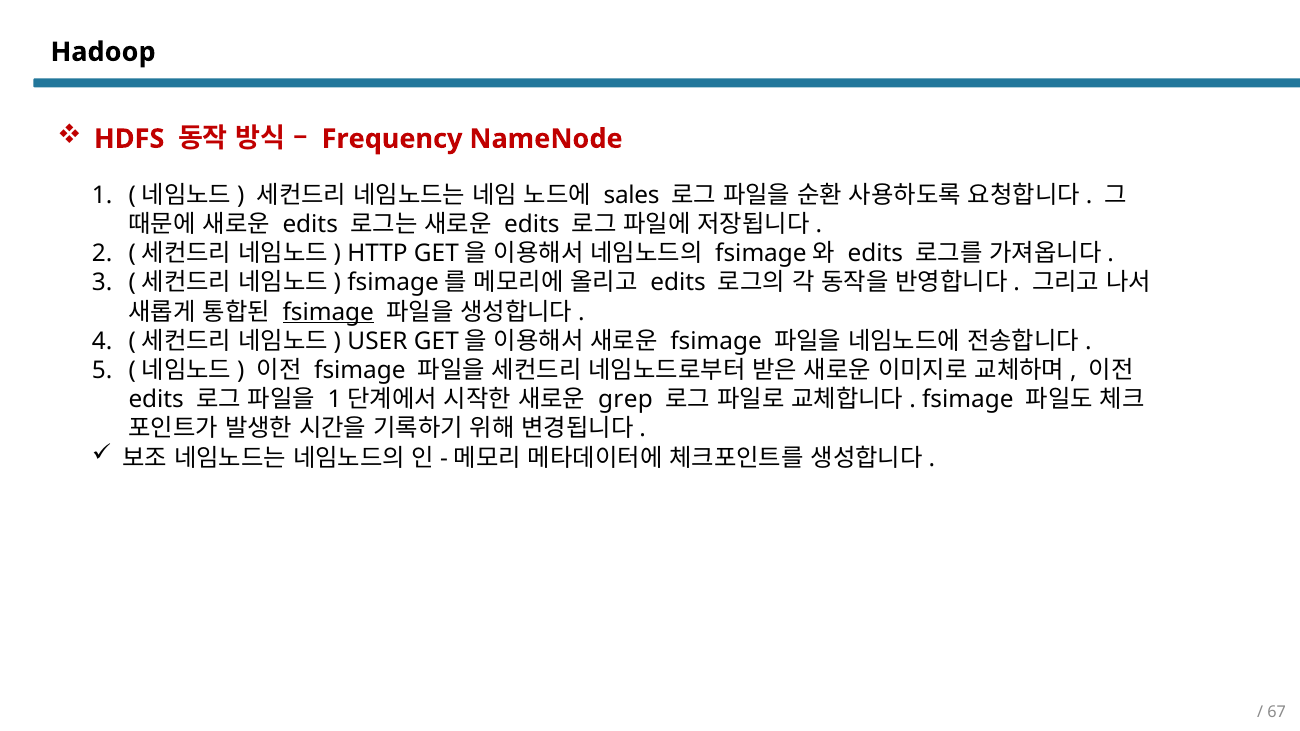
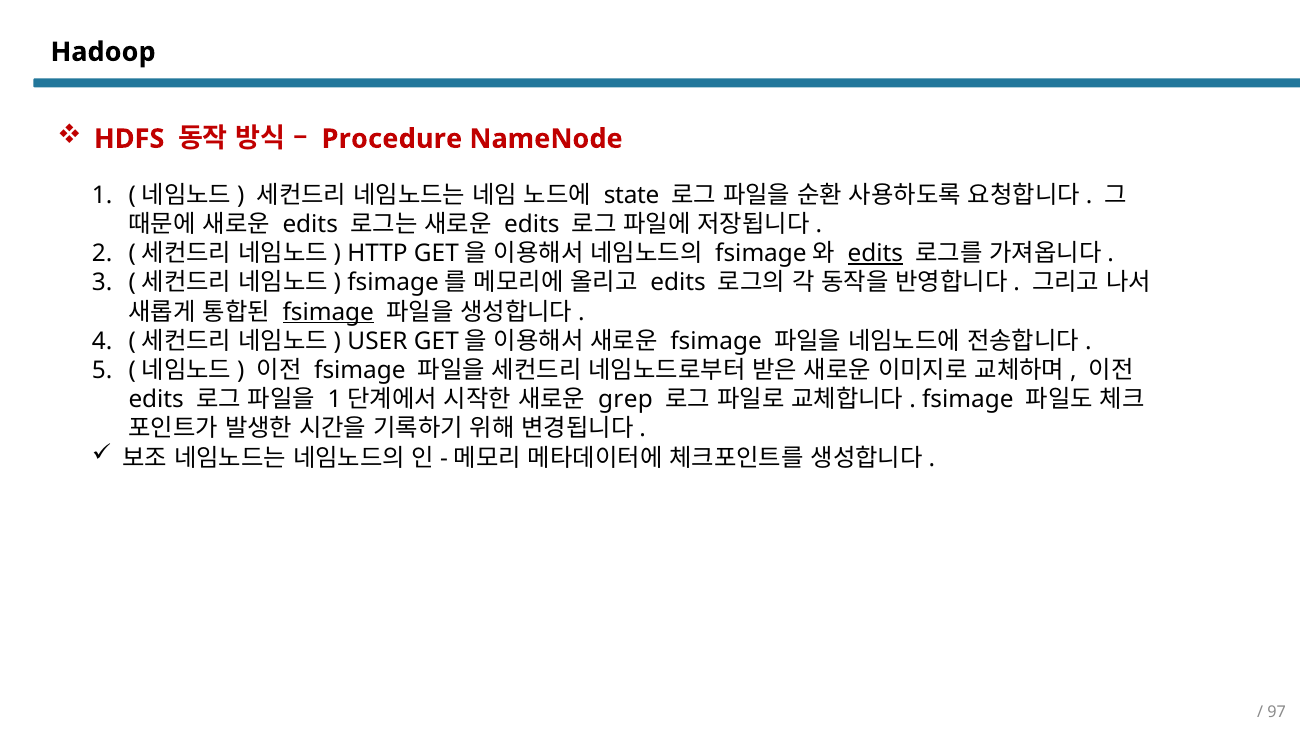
Frequency: Frequency -> Procedure
sales: sales -> state
edits at (875, 254) underline: none -> present
67: 67 -> 97
